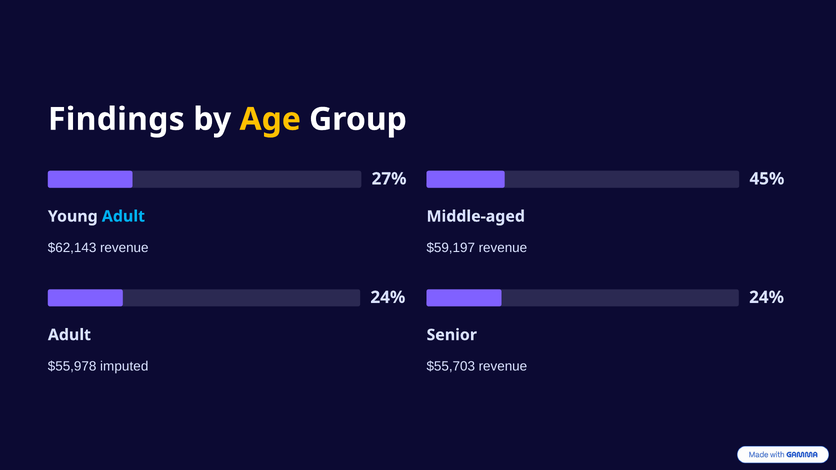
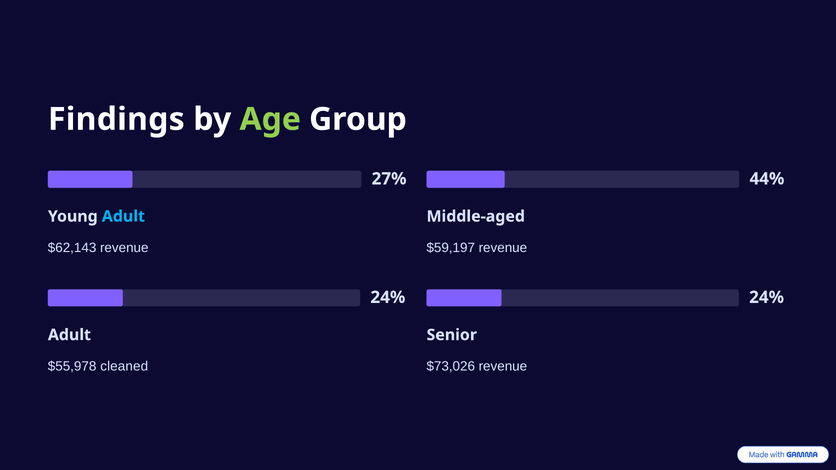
Age colour: yellow -> light green
45%: 45% -> 44%
imputed: imputed -> cleaned
$55,703: $55,703 -> $73,026
